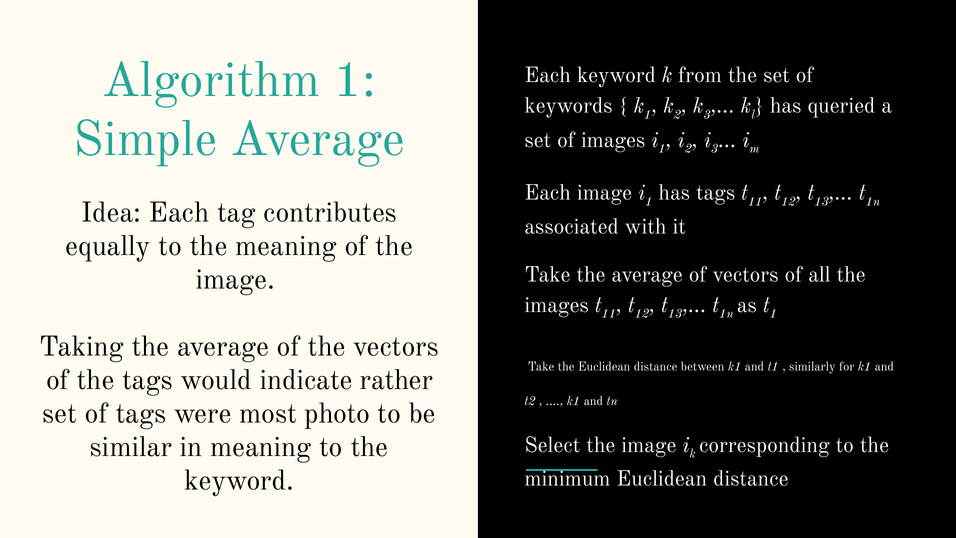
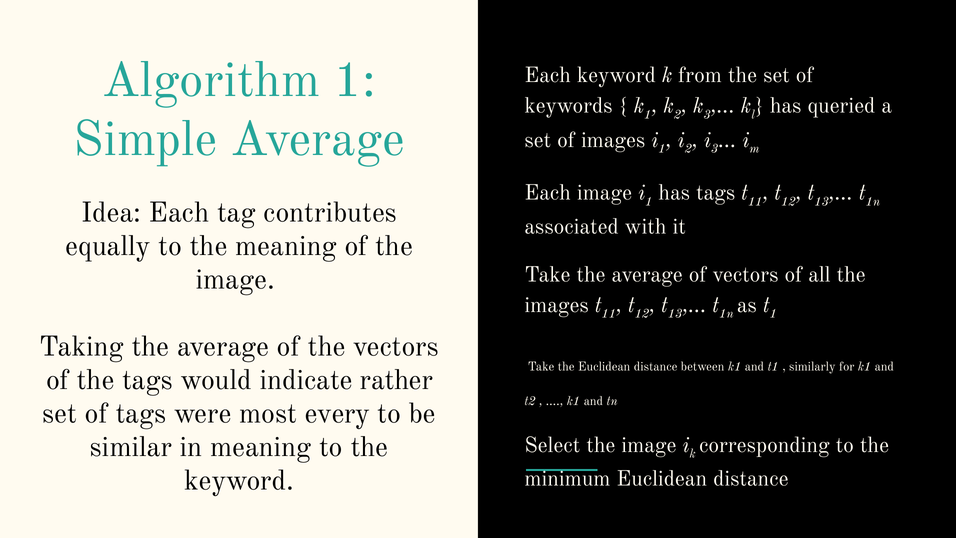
photo: photo -> every
